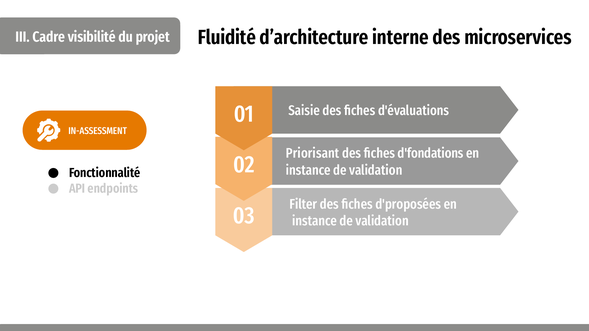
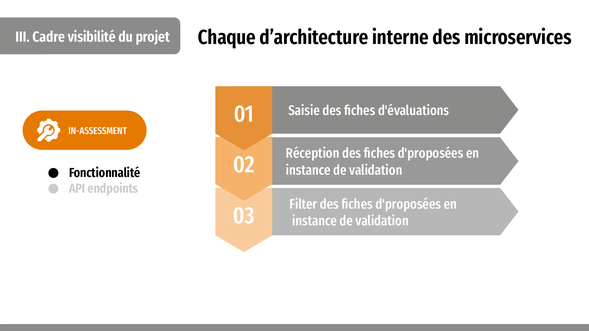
Fluidité: Fluidité -> Chaque
Priorisant: Priorisant -> Réception
d'fondations at (431, 154): d'fondations -> d'proposées
